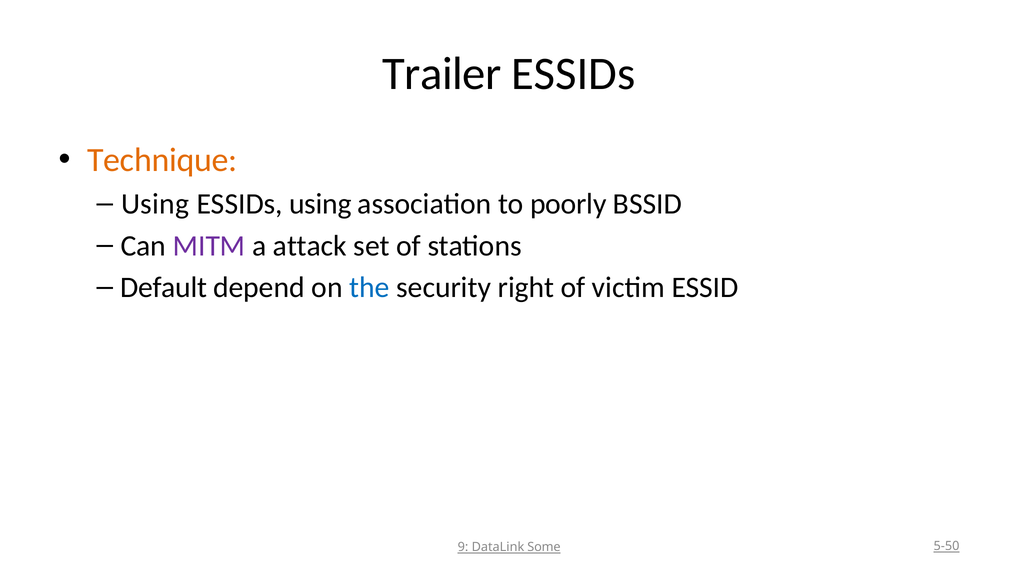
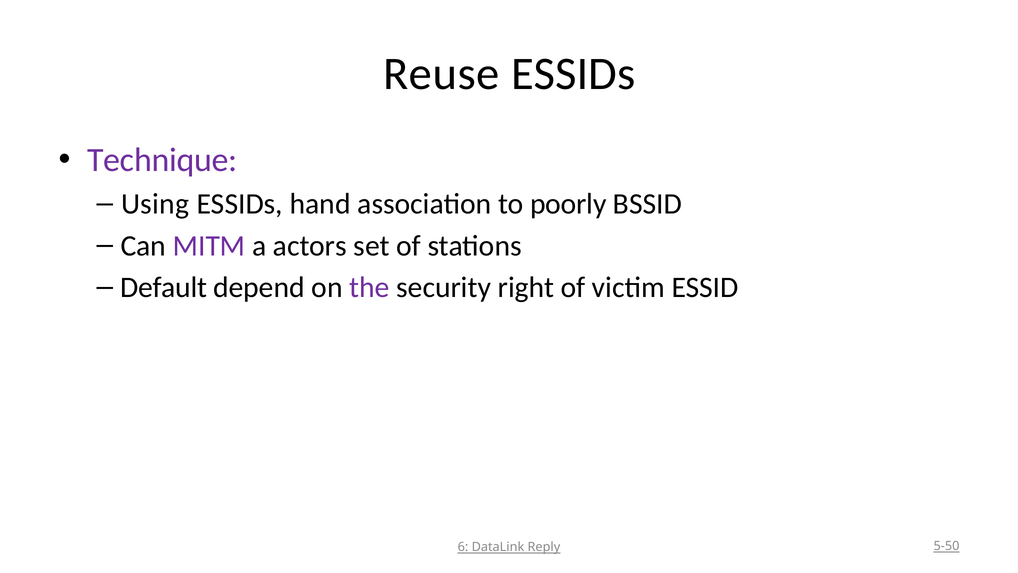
Trailer: Trailer -> Reuse
Technique colour: orange -> purple
ESSIDs using: using -> hand
attack: attack -> actors
the colour: blue -> purple
9: 9 -> 6
Some: Some -> Reply
